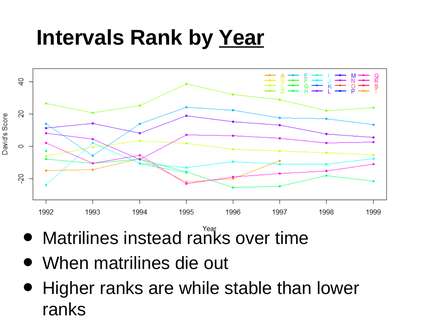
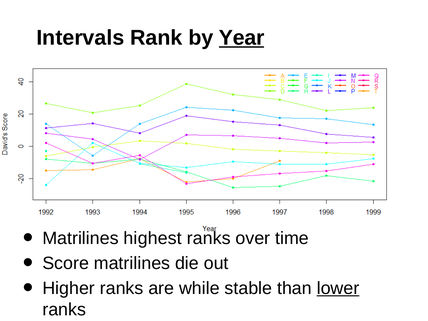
instead: instead -> highest
When: When -> Score
lower underline: none -> present
